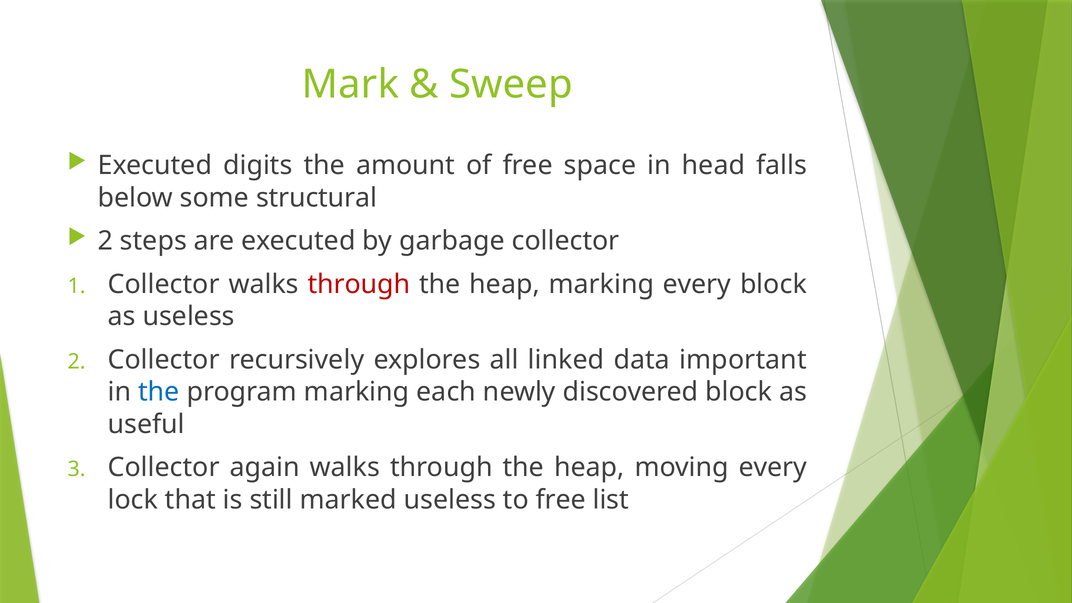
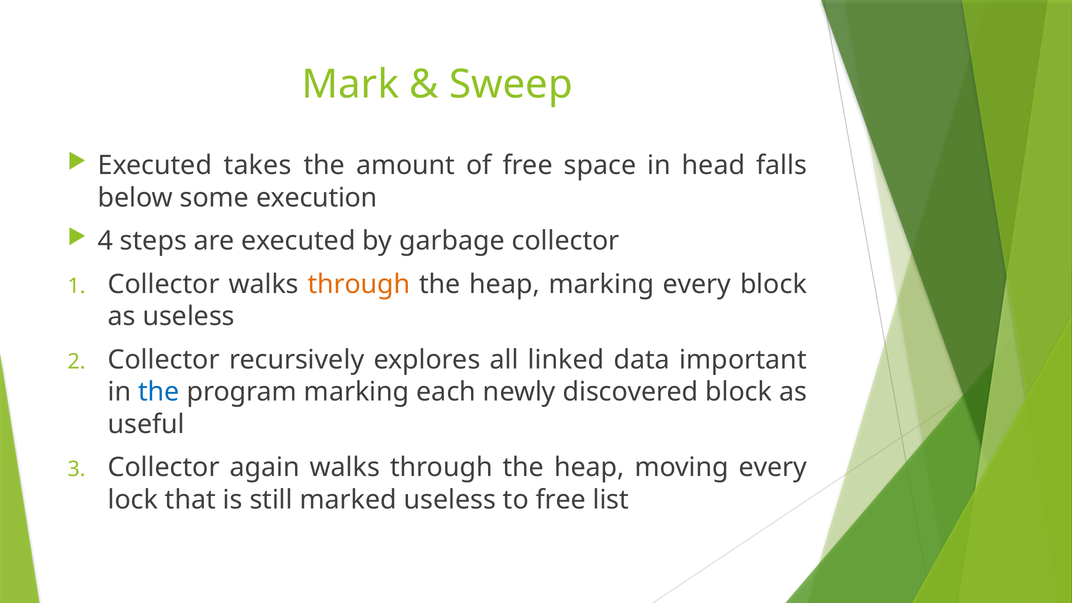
digits: digits -> takes
structural: structural -> execution
2 at (105, 241): 2 -> 4
through at (359, 284) colour: red -> orange
